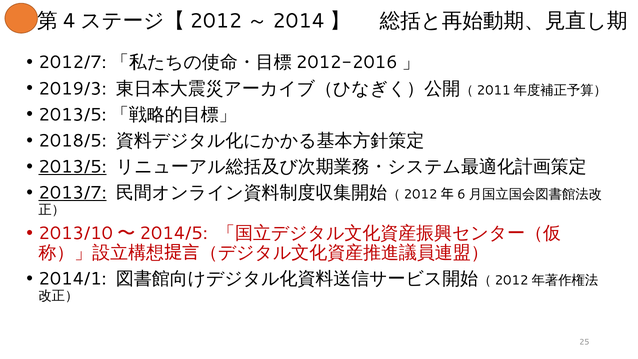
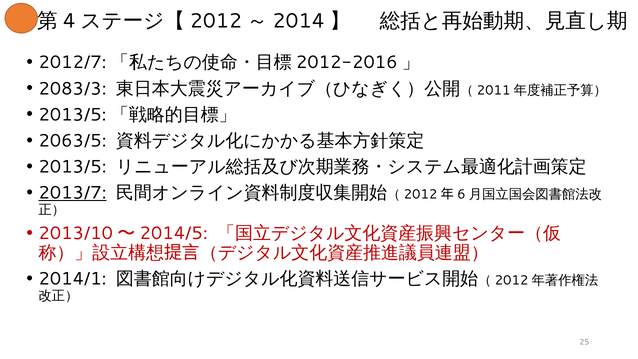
2019/3: 2019/3 -> 2083/3
2018/5: 2018/5 -> 2063/5
2013/5 underline: present -> none
